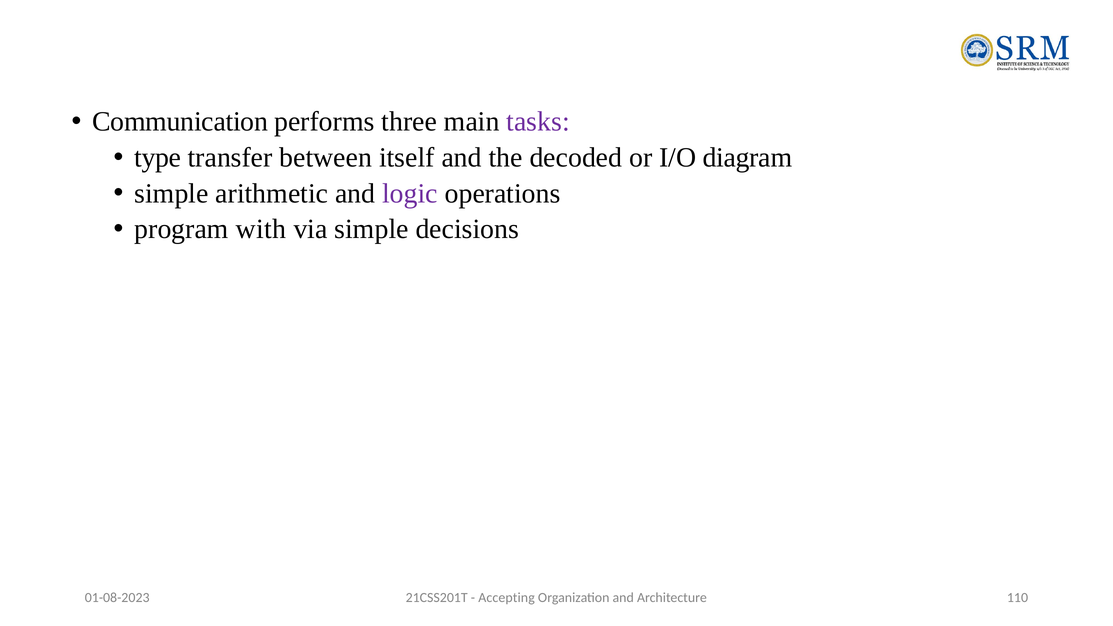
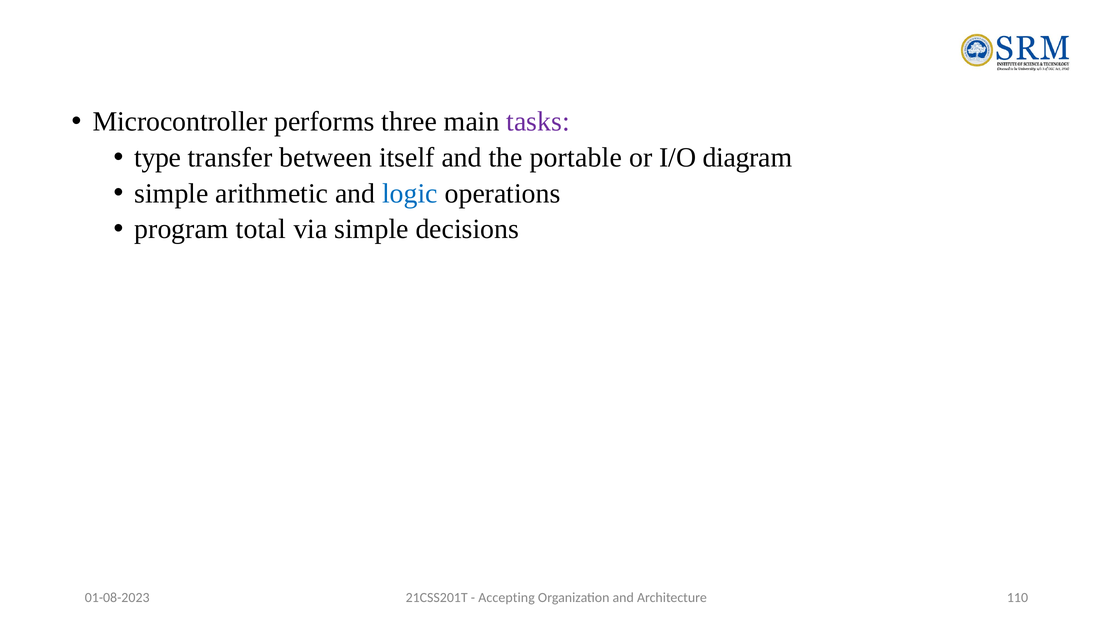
Communication: Communication -> Microcontroller
decoded: decoded -> portable
logic colour: purple -> blue
with: with -> total
